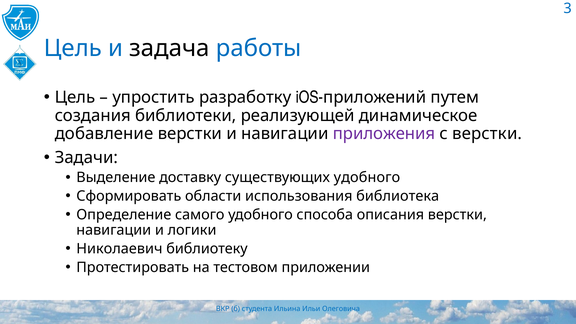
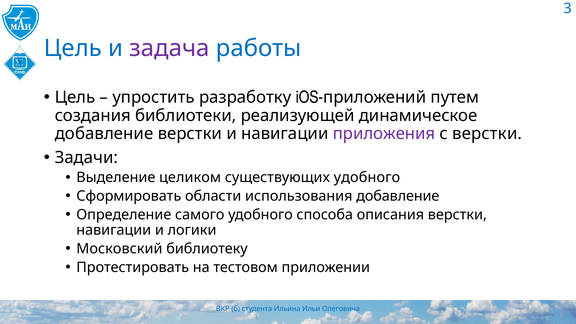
задача colour: black -> purple
доставку: доставку -> целиком
использования библиотека: библиотека -> добавление
Николаевич: Николаевич -> Московский
